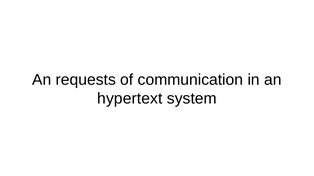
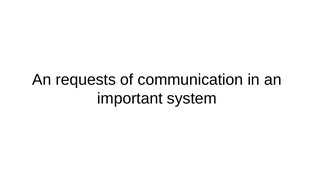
hypertext: hypertext -> important
